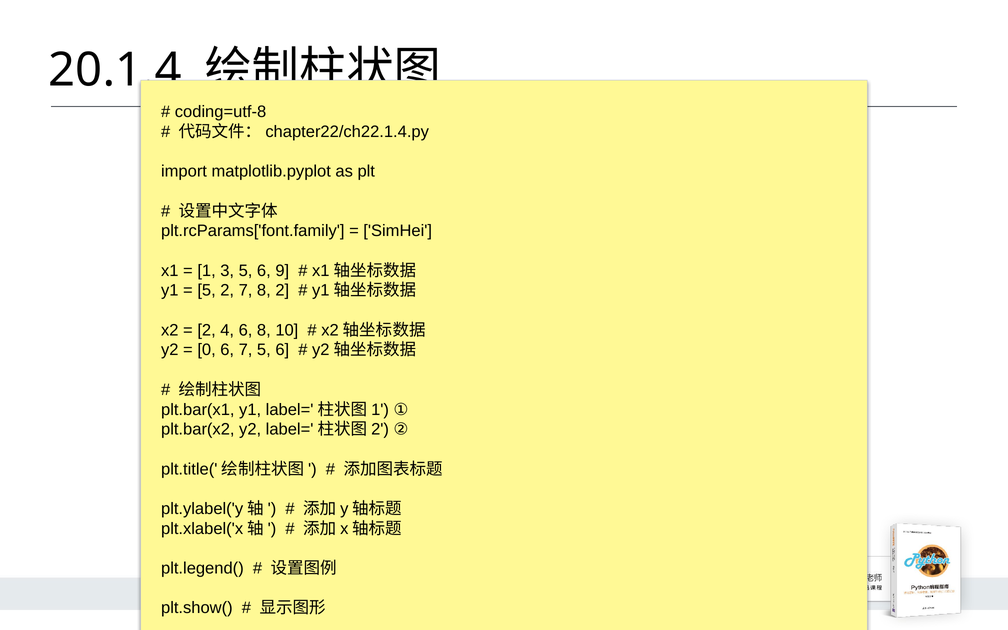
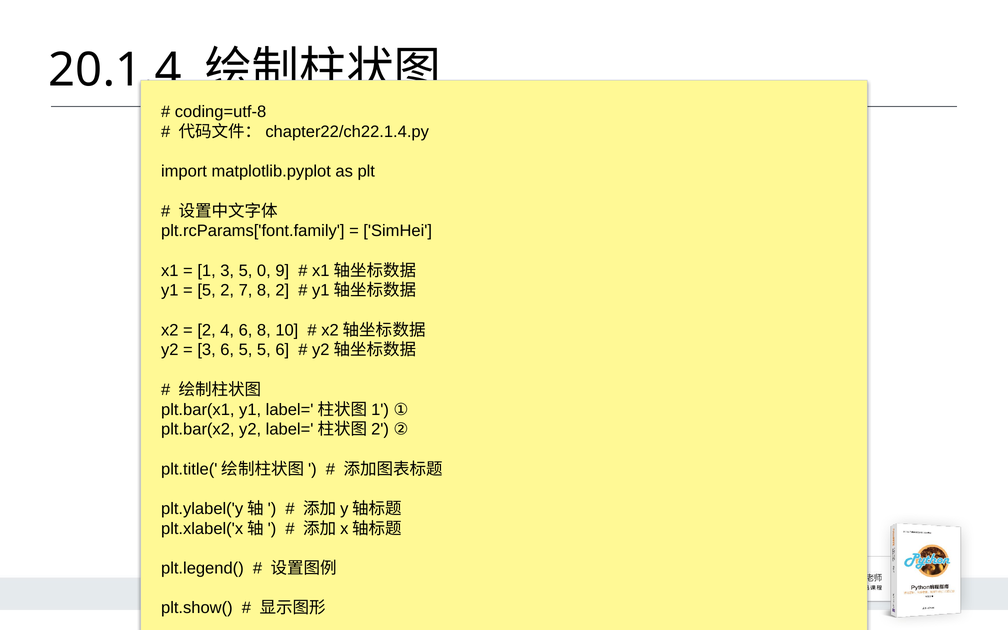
3 5 6: 6 -> 0
0 at (207, 350): 0 -> 3
6 7: 7 -> 5
